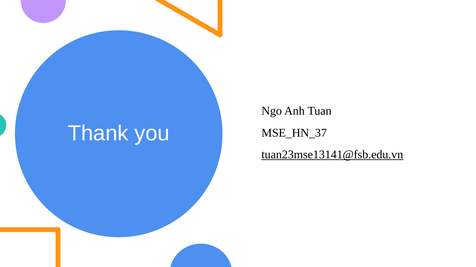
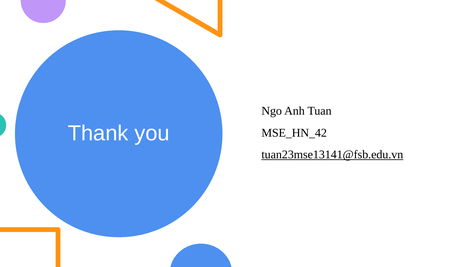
MSE_HN_37: MSE_HN_37 -> MSE_HN_42
